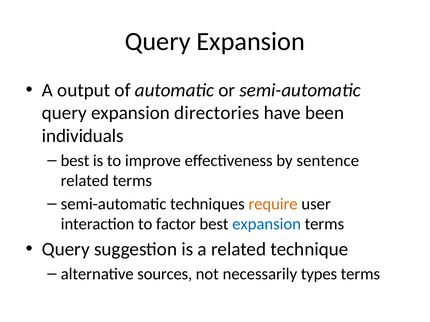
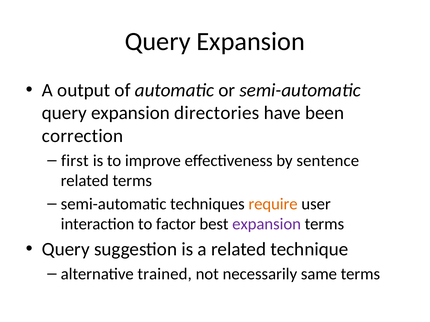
individuals: individuals -> correction
best at (75, 161): best -> first
expansion at (267, 224) colour: blue -> purple
sources: sources -> trained
types: types -> same
